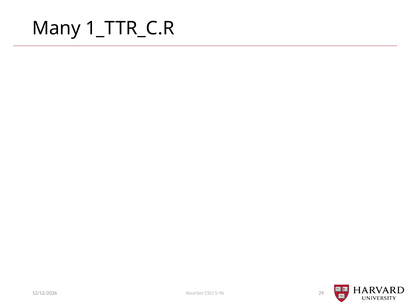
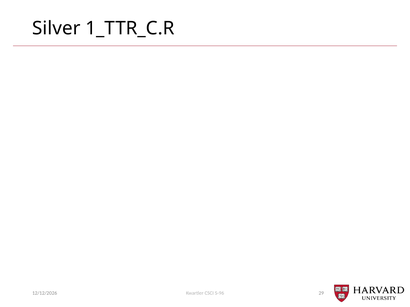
Many: Many -> Silver
